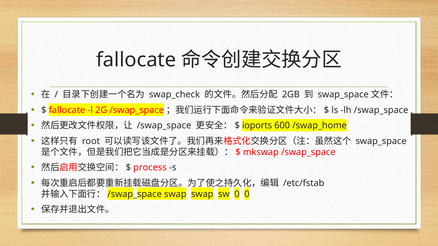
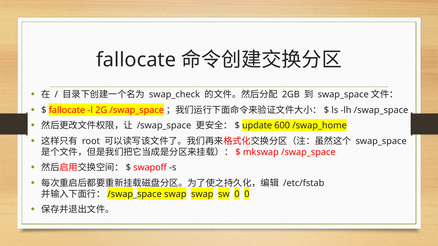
ioports: ioports -> update
process: process -> swapoff
